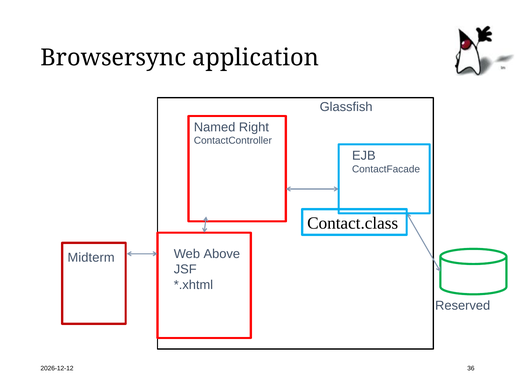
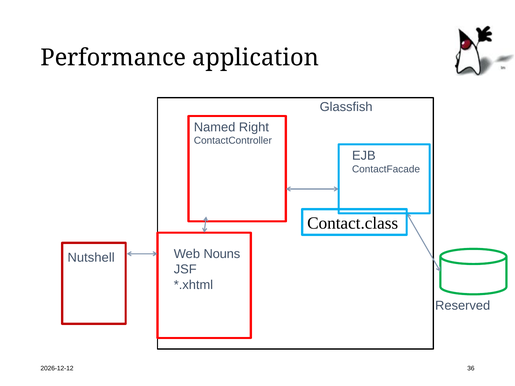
Browsersync: Browsersync -> Performance
Above: Above -> Nouns
Midterm: Midterm -> Nutshell
